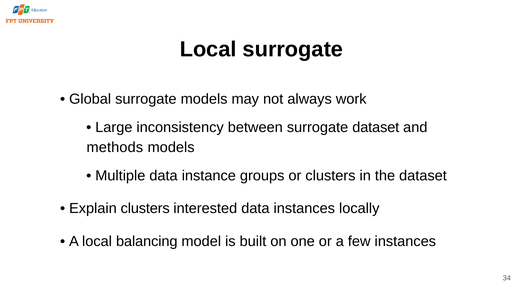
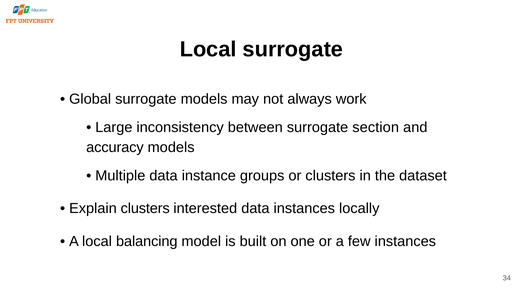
surrogate dataset: dataset -> section
methods: methods -> accuracy
